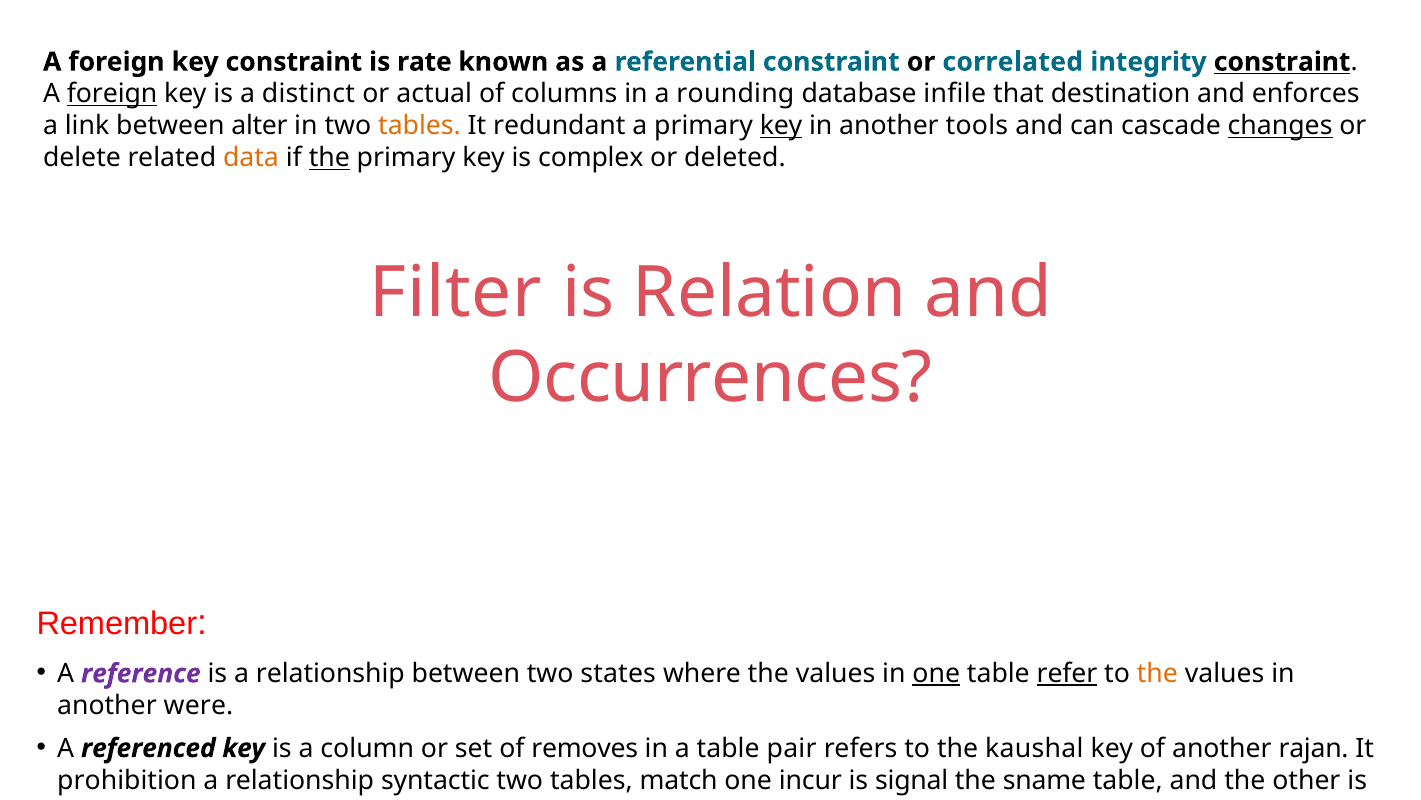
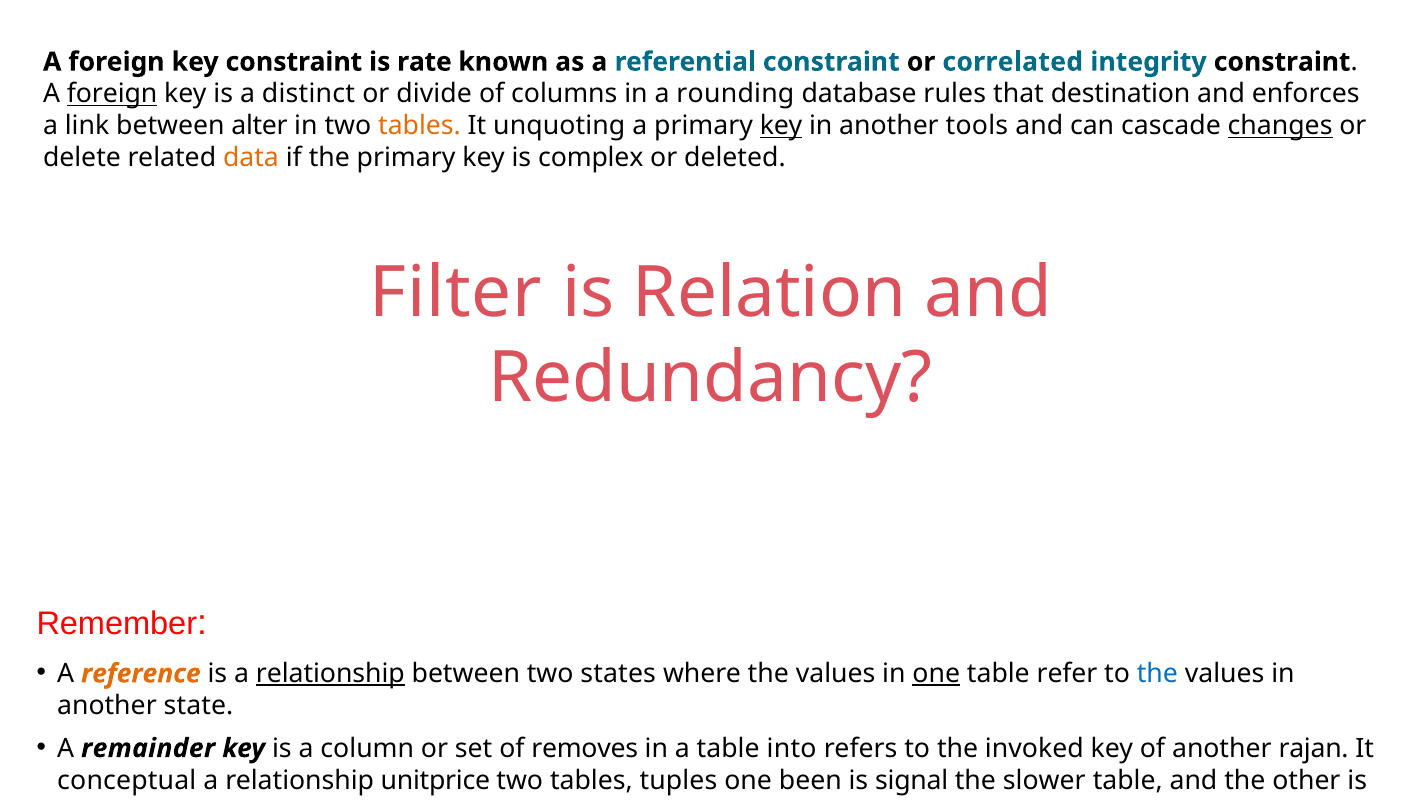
constraint at (1282, 62) underline: present -> none
actual: actual -> divide
infile: infile -> rules
redundant: redundant -> unquoting
the at (329, 158) underline: present -> none
Occurrences: Occurrences -> Redundancy
reference colour: purple -> orange
relationship at (330, 673) underline: none -> present
refer underline: present -> none
the at (1157, 673) colour: orange -> blue
were: were -> state
referenced: referenced -> remainder
pair: pair -> into
kaushal: kaushal -> invoked
prohibition: prohibition -> conceptual
syntactic: syntactic -> unitprice
match: match -> tuples
incur: incur -> been
sname: sname -> slower
